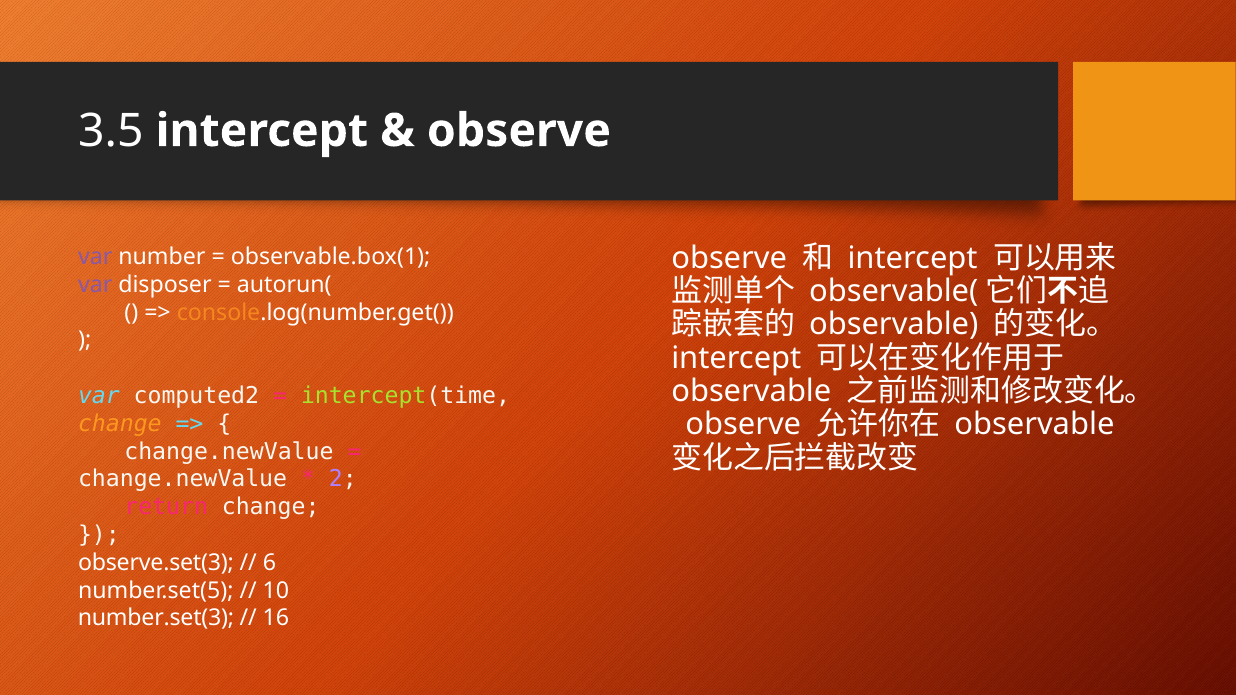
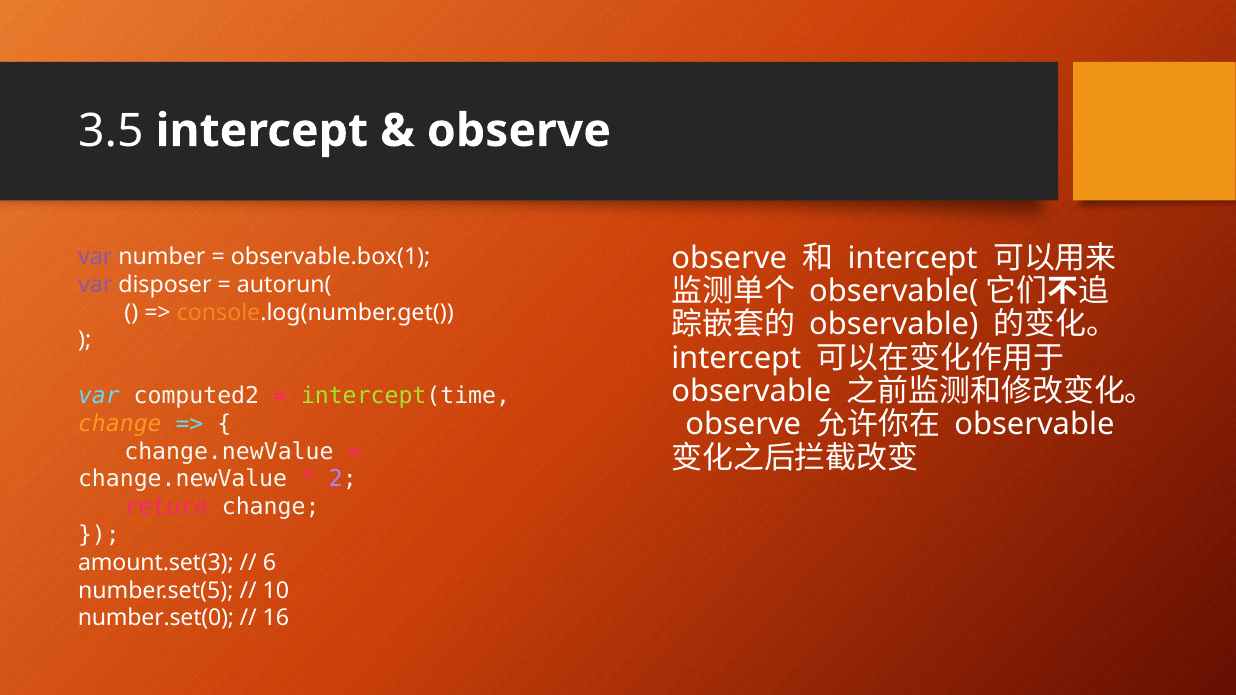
observe.set(3: observe.set(3 -> amount.set(3
number.set(3: number.set(3 -> number.set(0
